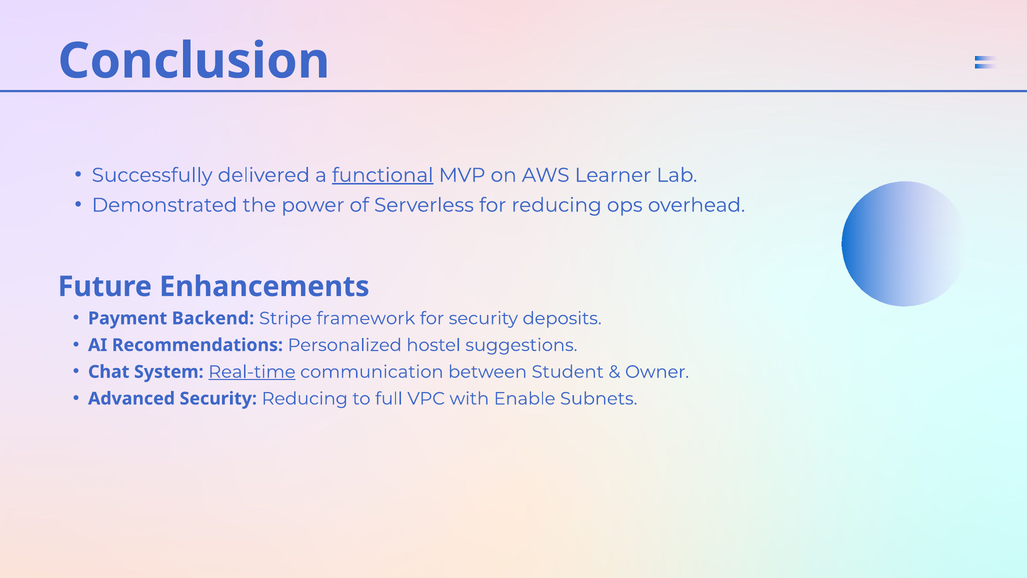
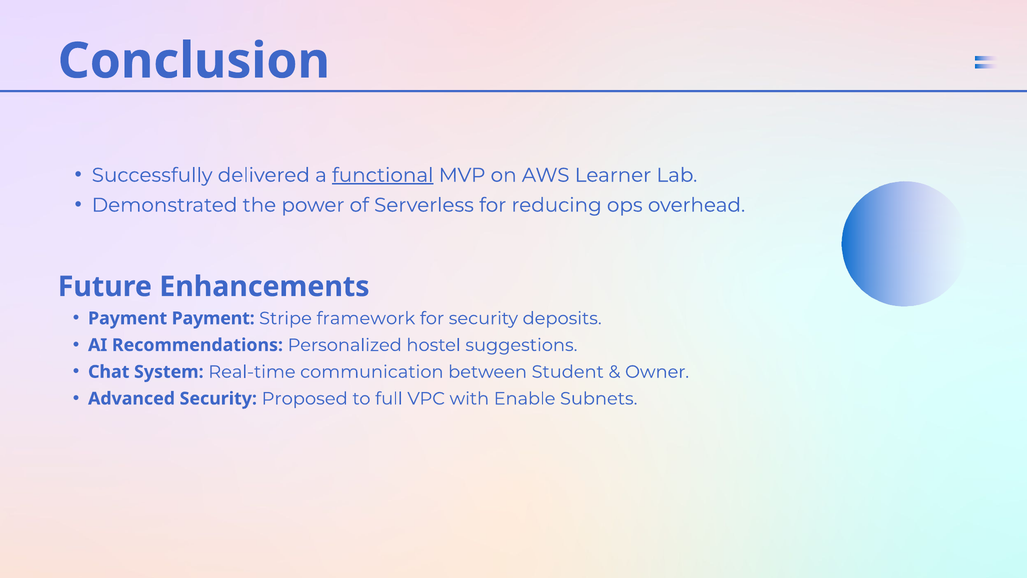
Payment Backend: Backend -> Payment
Real-time underline: present -> none
Security Reducing: Reducing -> Proposed
